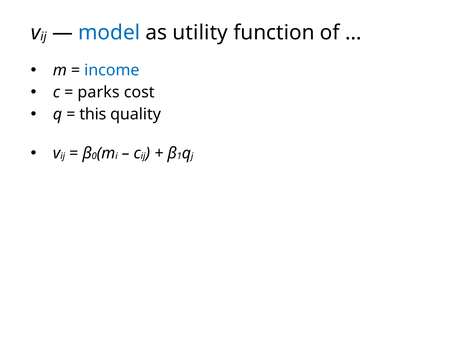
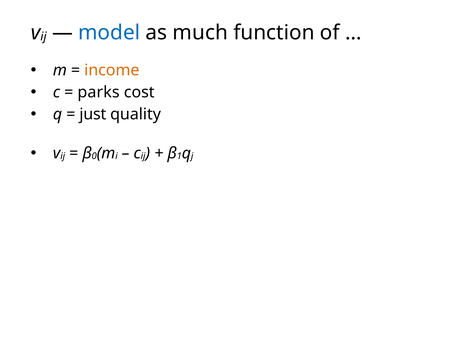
utility: utility -> much
income colour: blue -> orange
this: this -> just
